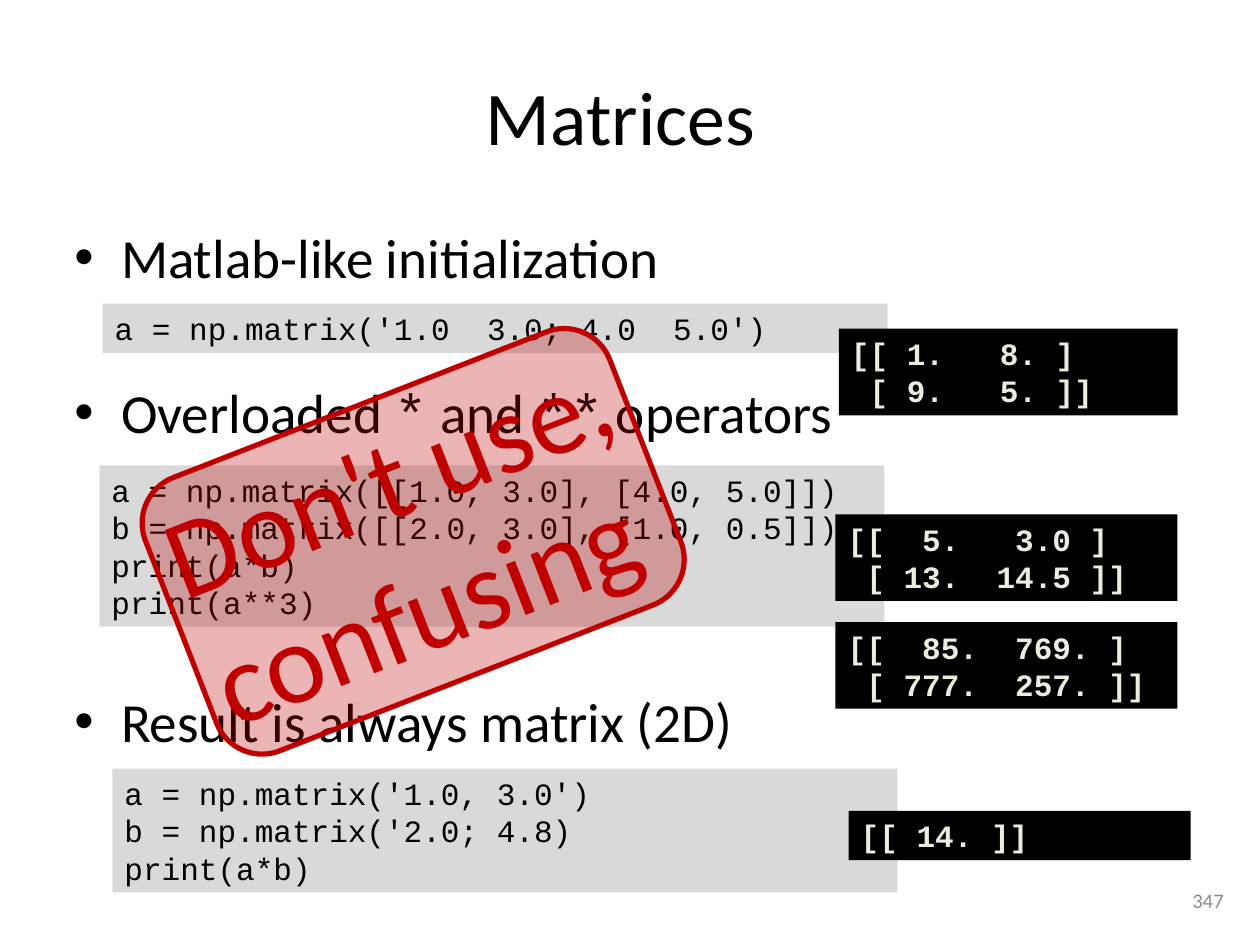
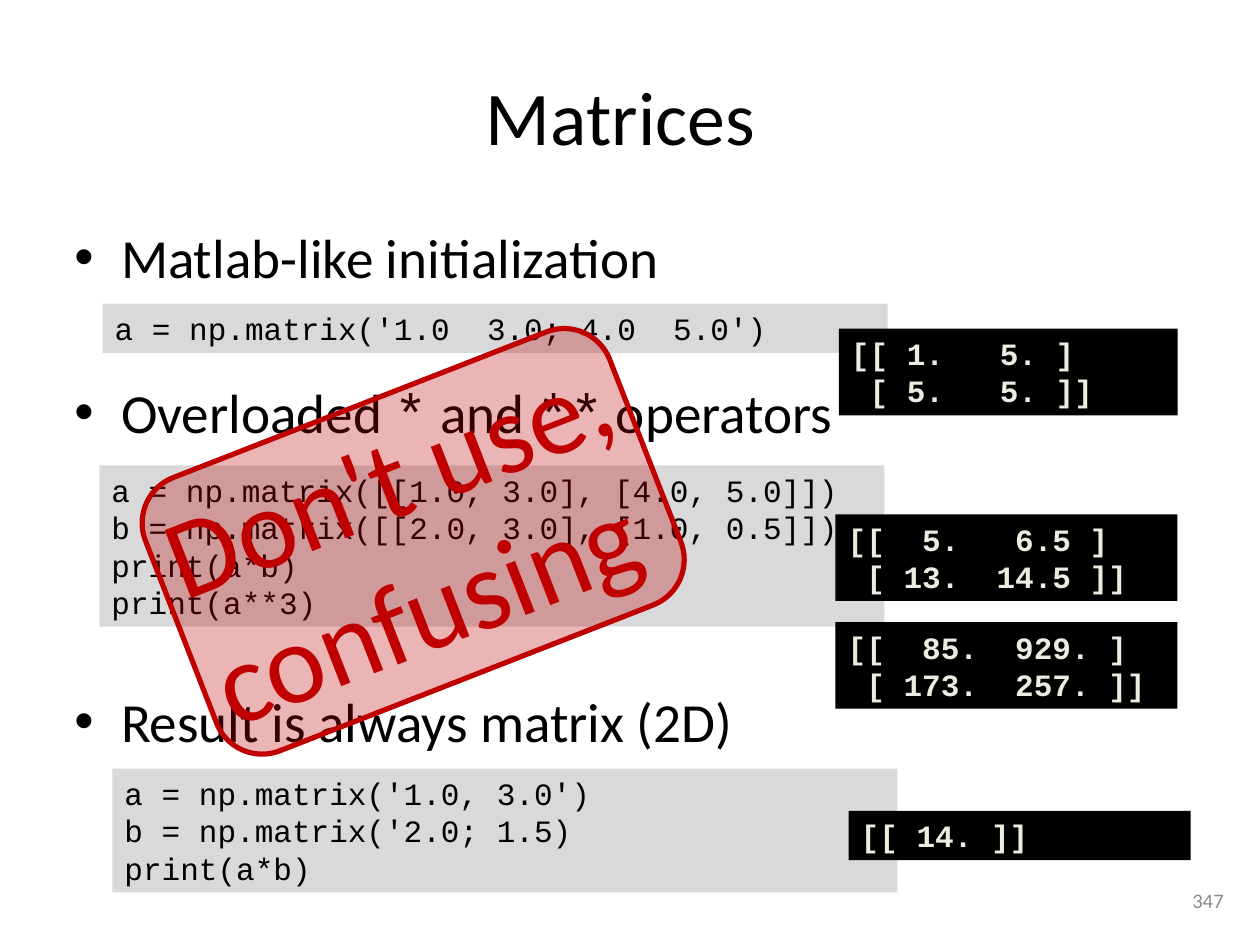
1 8: 8 -> 5
9 at (925, 393): 9 -> 5
5 3.0: 3.0 -> 6.5
769: 769 -> 929
777: 777 -> 173
4.8: 4.8 -> 1.5
